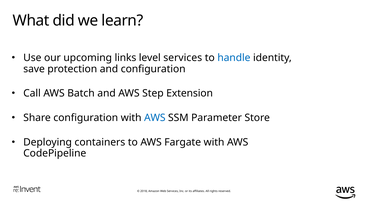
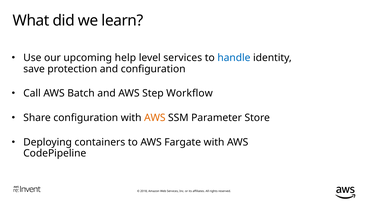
links: links -> help
Extension: Extension -> Workflow
AWS at (155, 118) colour: blue -> orange
